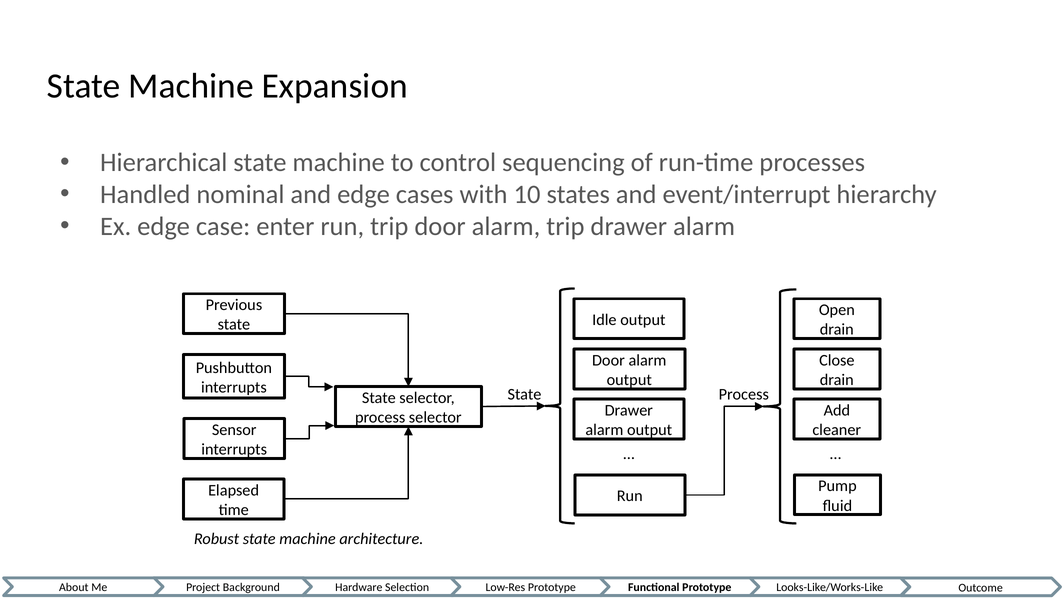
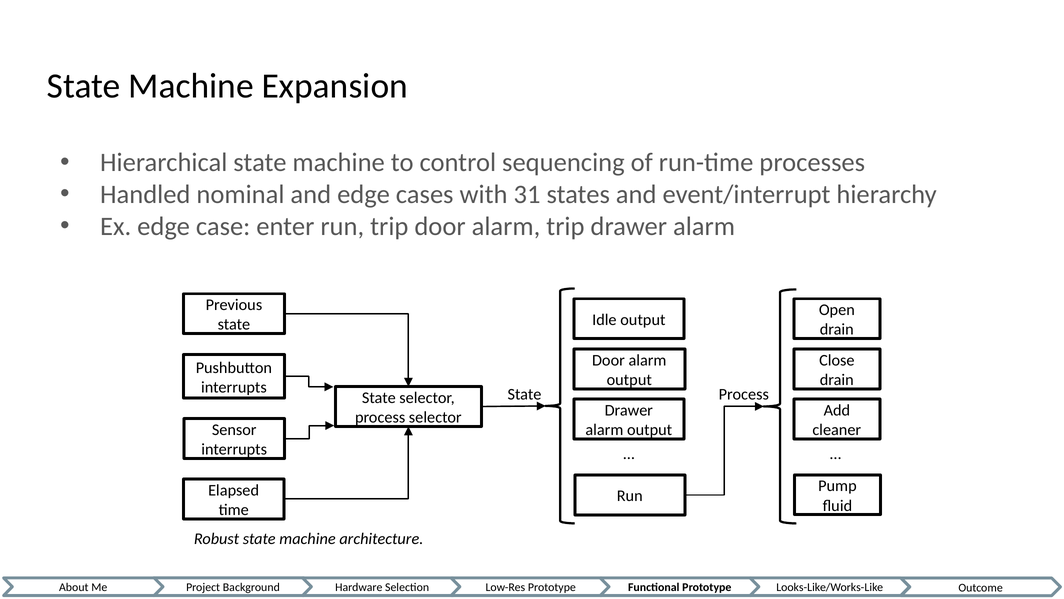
10: 10 -> 31
